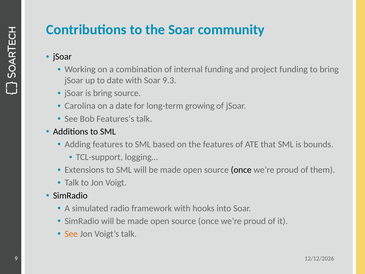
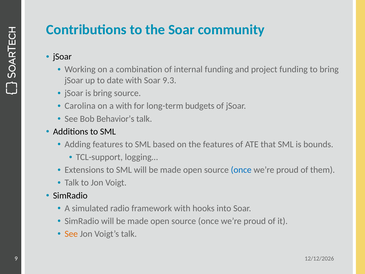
a date: date -> with
growing: growing -> budgets
Features’s: Features’s -> Behavior’s
once at (241, 170) colour: black -> blue
